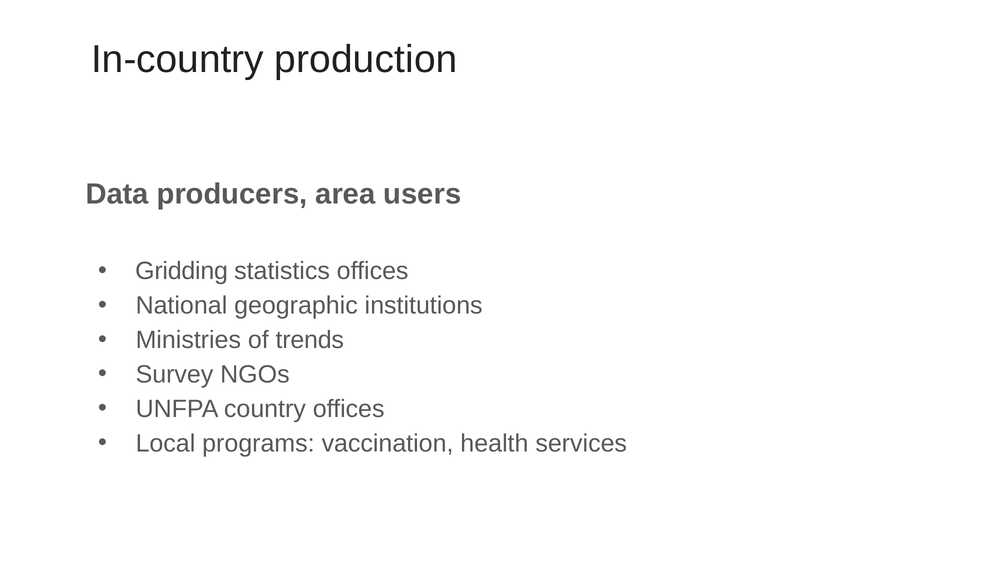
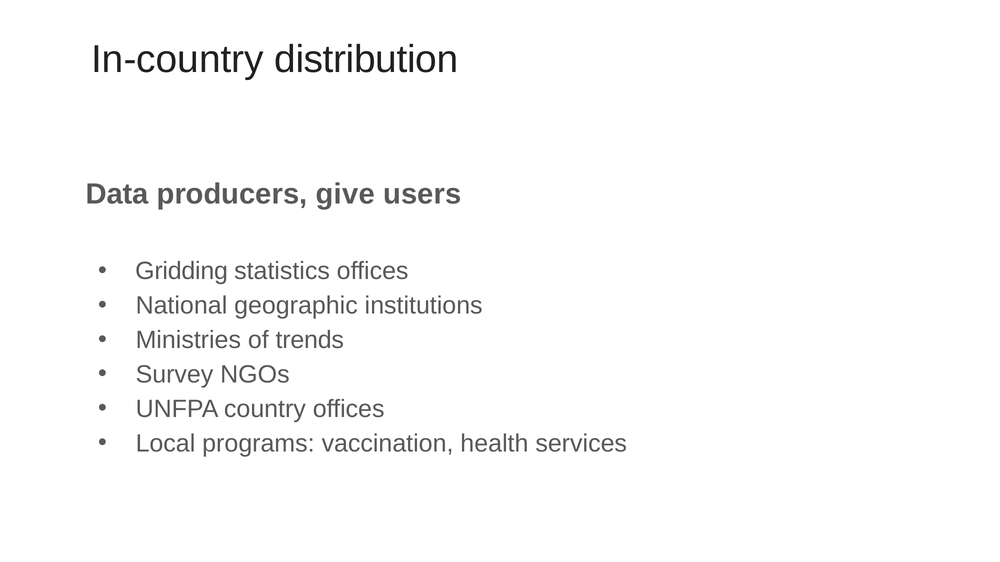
production: production -> distribution
area: area -> give
